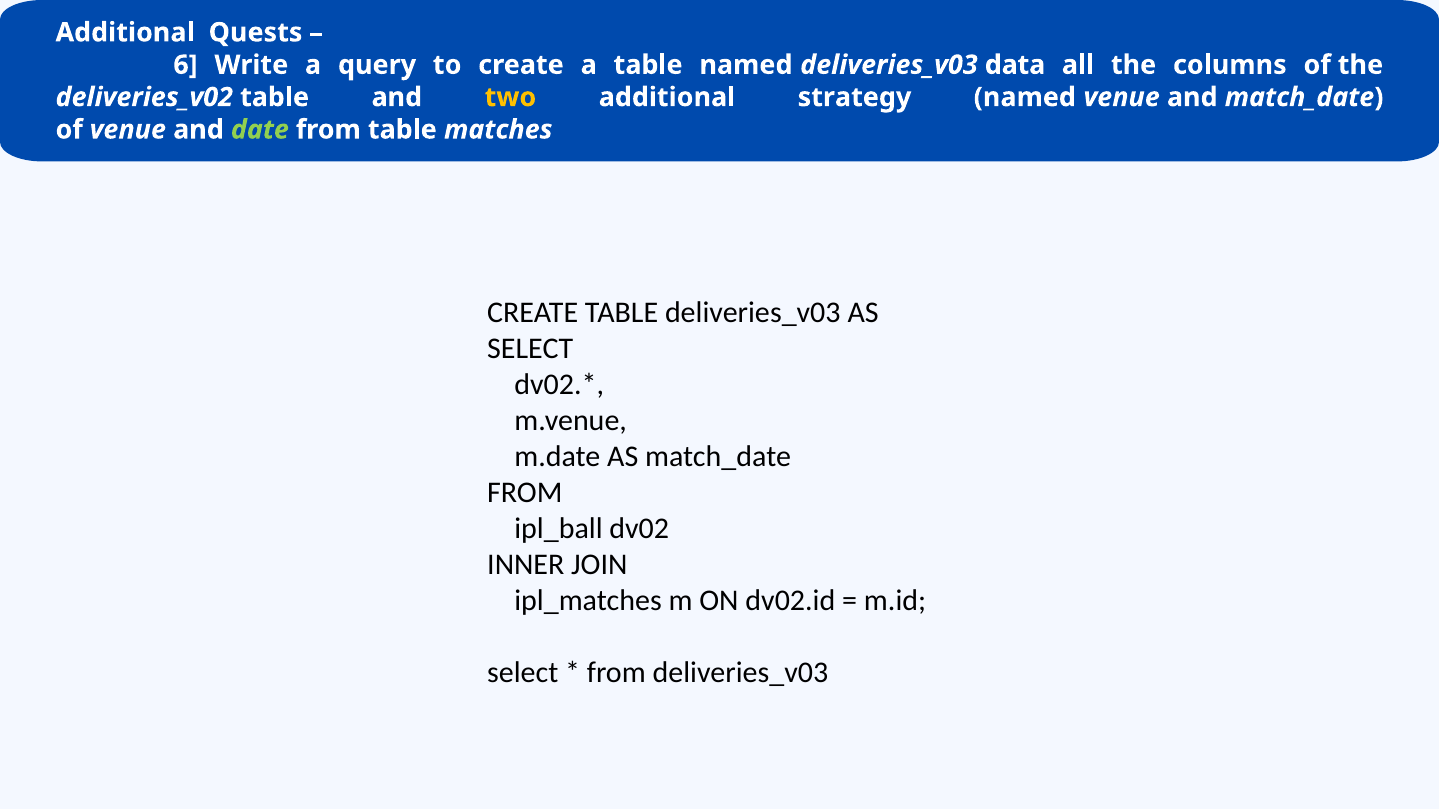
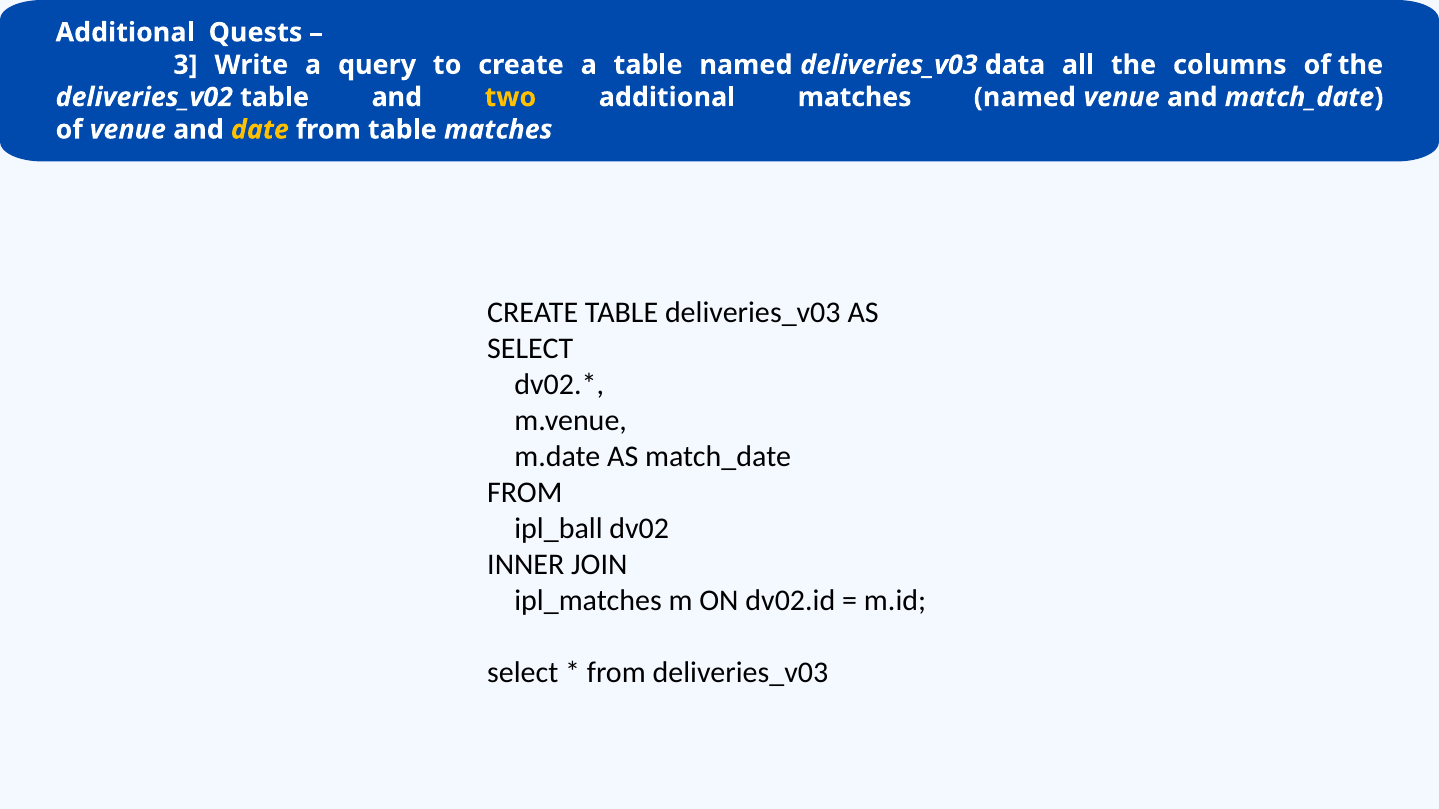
6: 6 -> 3
additional strategy: strategy -> matches
date colour: light green -> yellow
